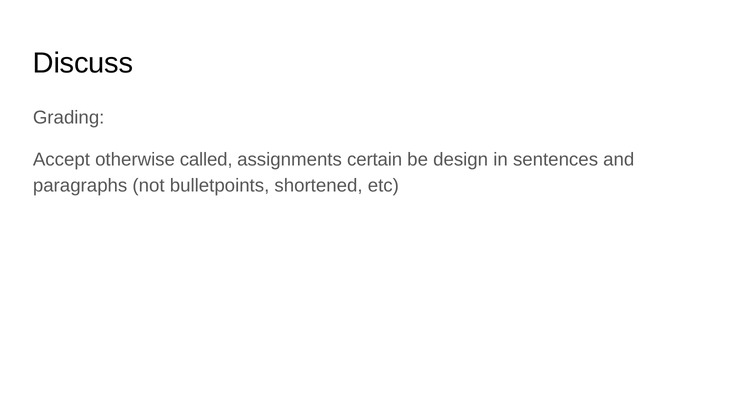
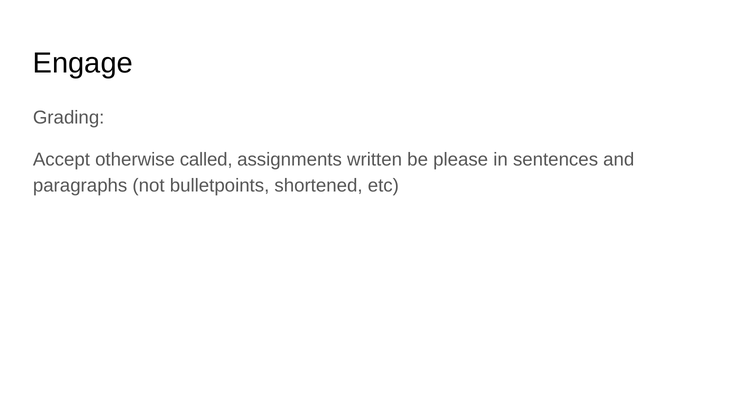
Discuss: Discuss -> Engage
certain: certain -> written
design: design -> please
